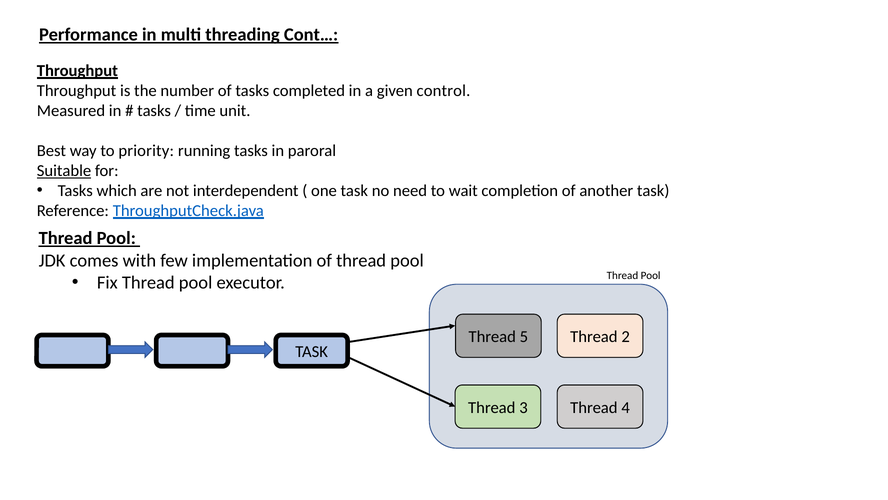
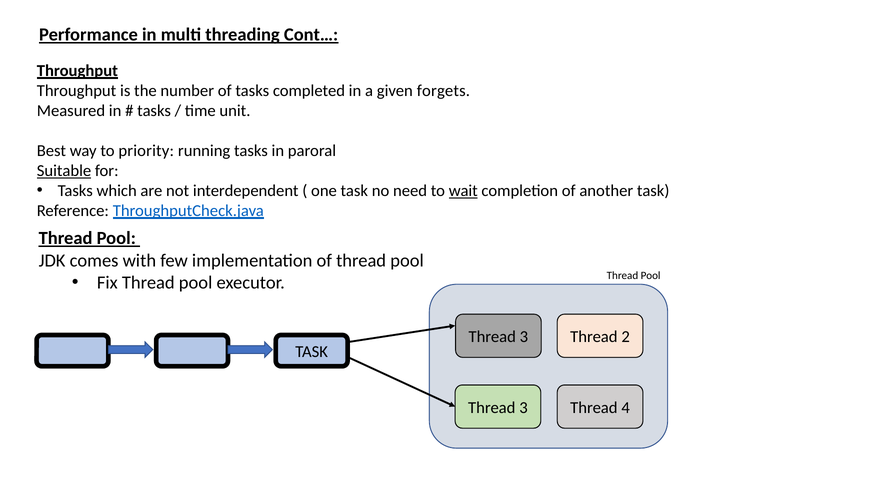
control: control -> forgets
wait underline: none -> present
5 at (524, 337): 5 -> 3
